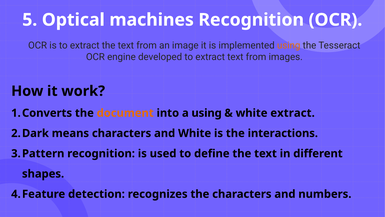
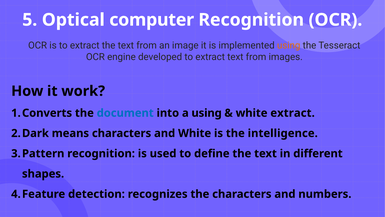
machines: machines -> computer
document colour: orange -> blue
interactions: interactions -> intelligence
